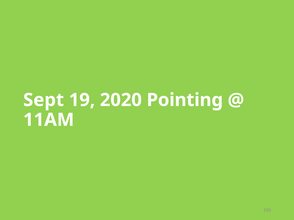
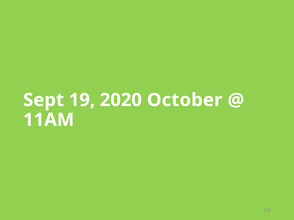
Pointing: Pointing -> October
